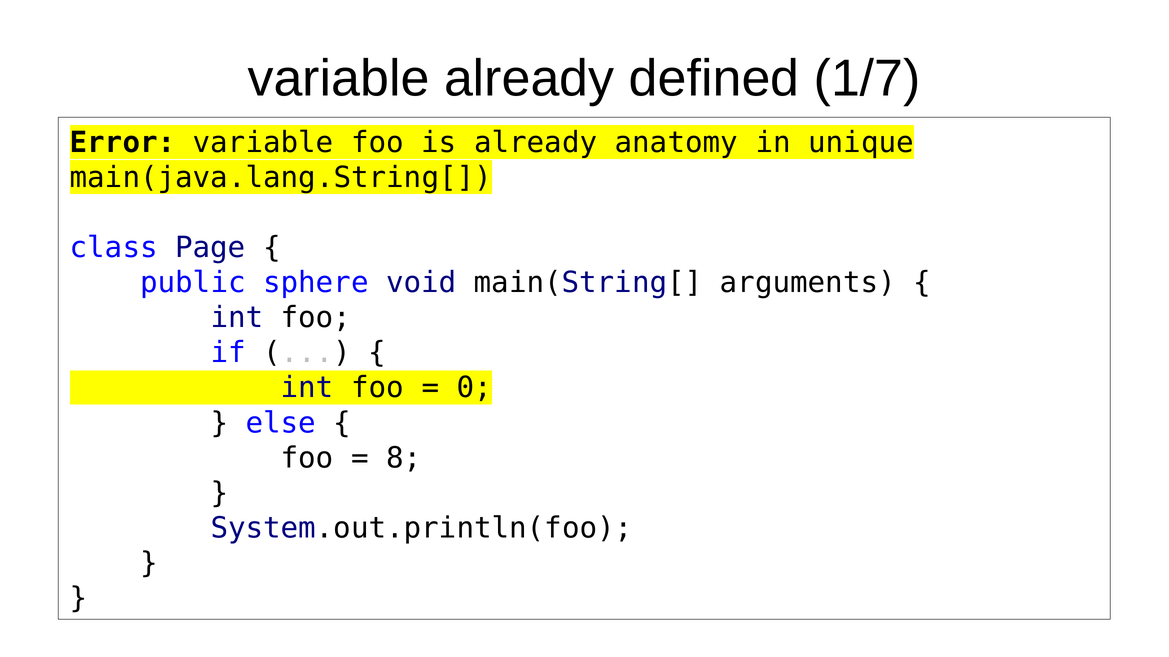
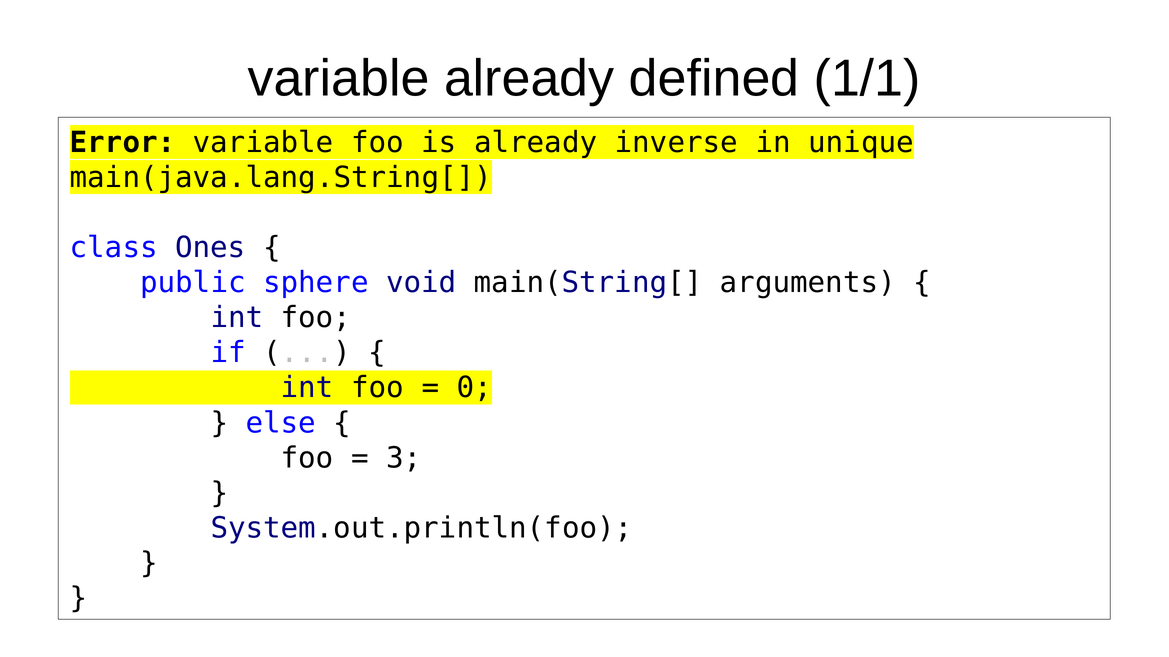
1/7: 1/7 -> 1/1
anatomy: anatomy -> inverse
Page: Page -> Ones
8: 8 -> 3
